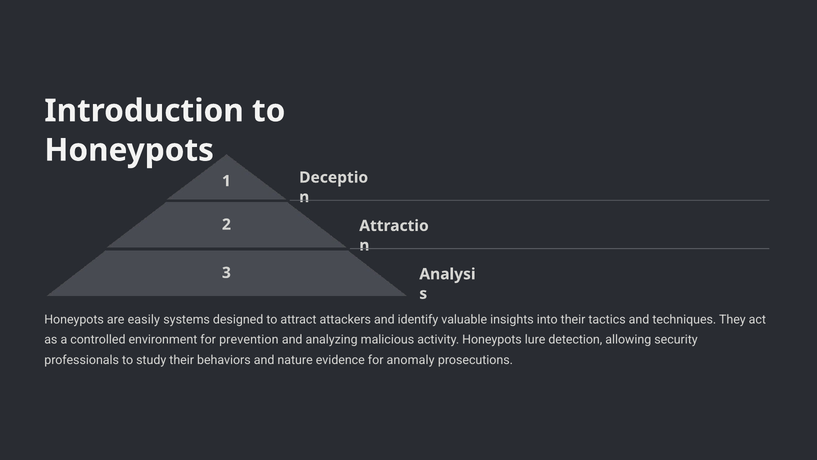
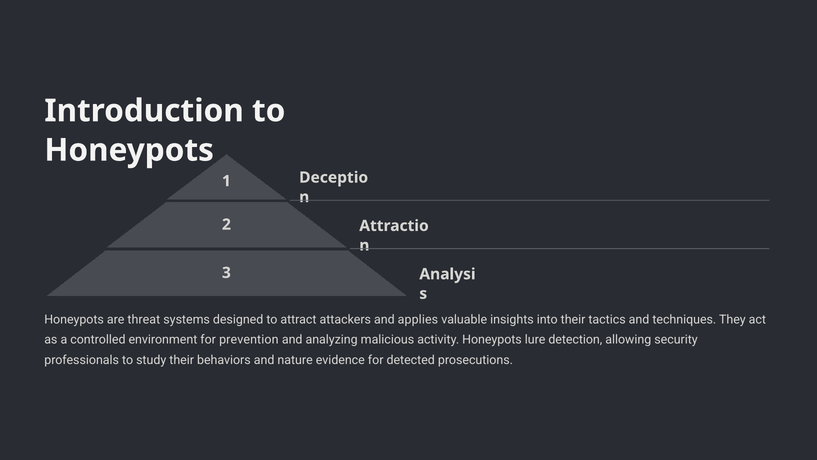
easily: easily -> threat
identify: identify -> applies
anomaly: anomaly -> detected
